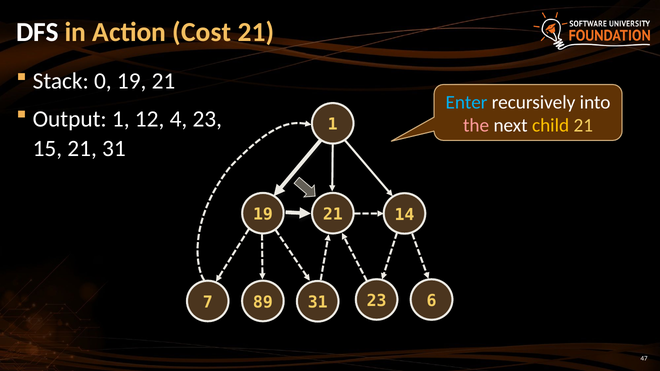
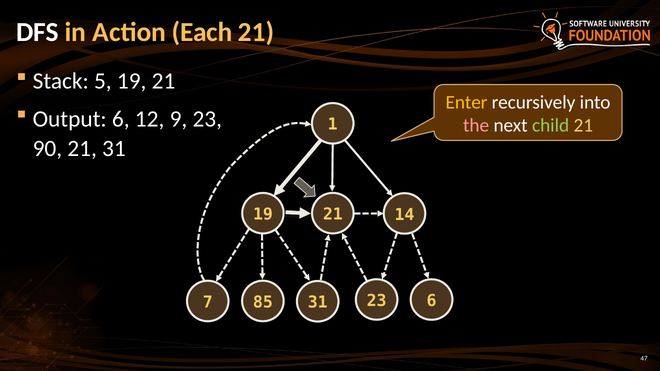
Cost: Cost -> Each
0: 0 -> 5
Enter colour: light blue -> yellow
Output 1: 1 -> 6
4: 4 -> 9
child colour: yellow -> light green
15: 15 -> 90
89: 89 -> 85
